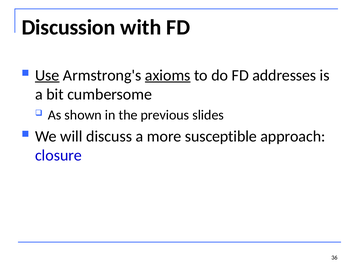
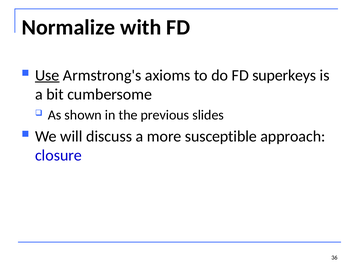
Discussion: Discussion -> Normalize
axioms underline: present -> none
addresses: addresses -> superkeys
